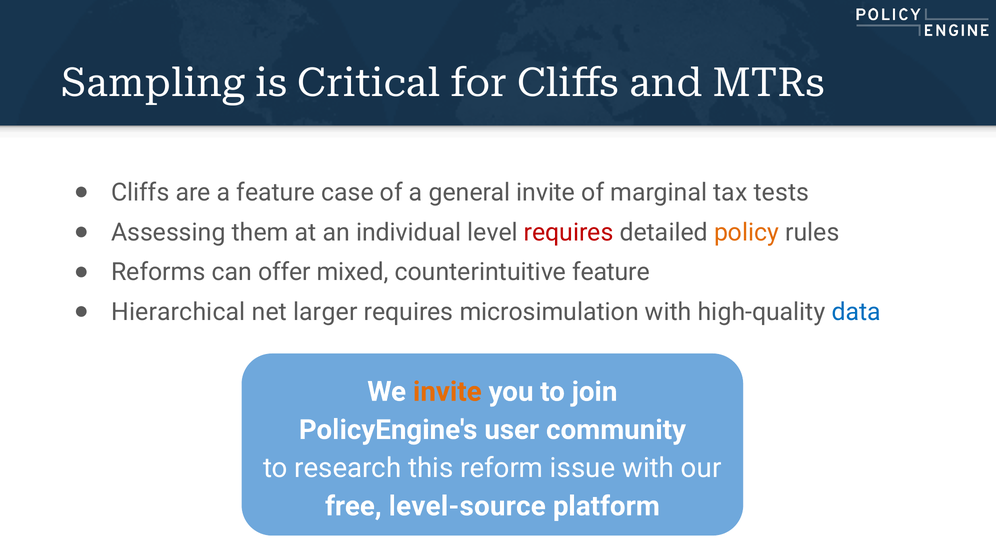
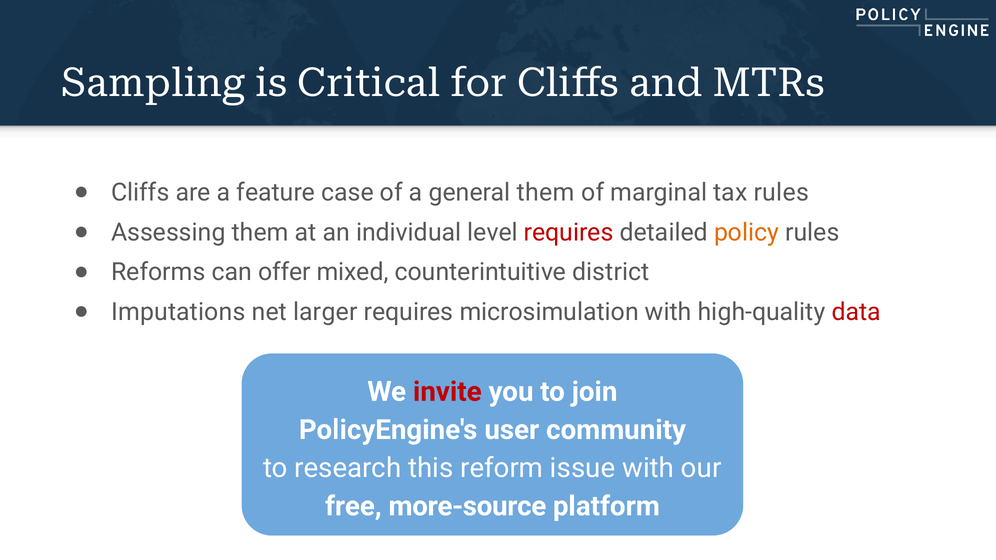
general invite: invite -> them
tax tests: tests -> rules
counterintuitive feature: feature -> district
Hierarchical: Hierarchical -> Imputations
data colour: blue -> red
invite at (447, 392) colour: orange -> red
level-source: level-source -> more-source
